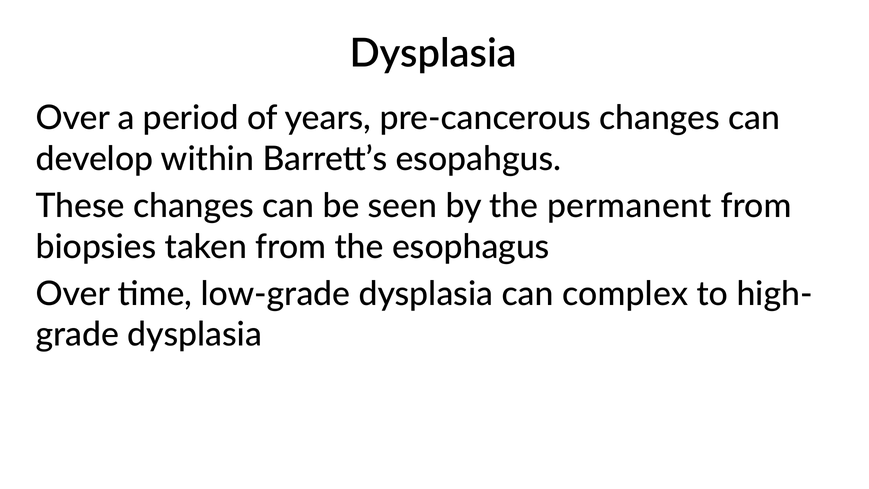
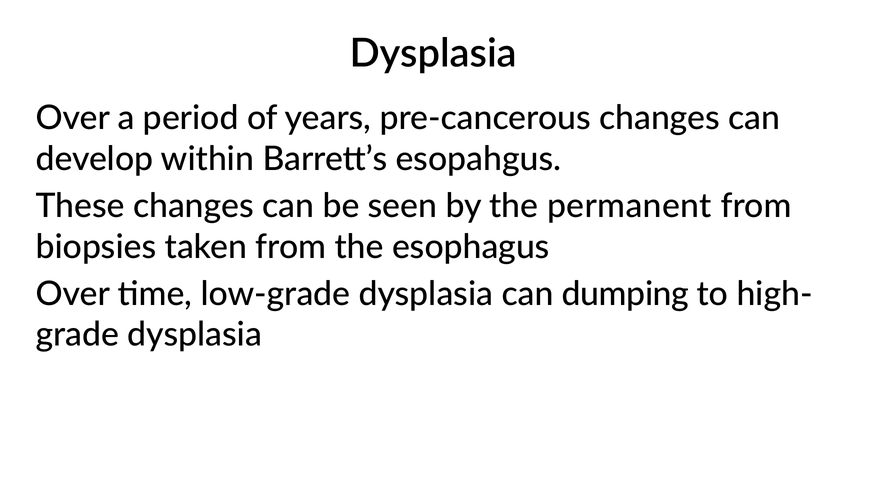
complex: complex -> dumping
